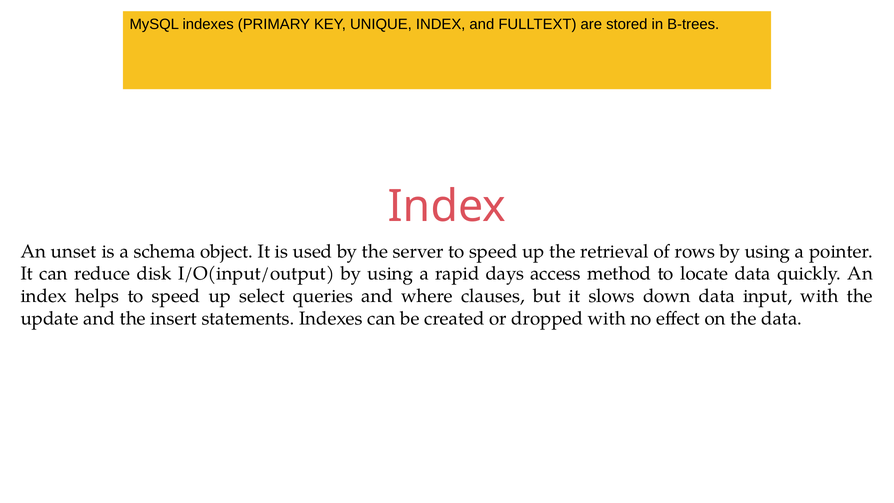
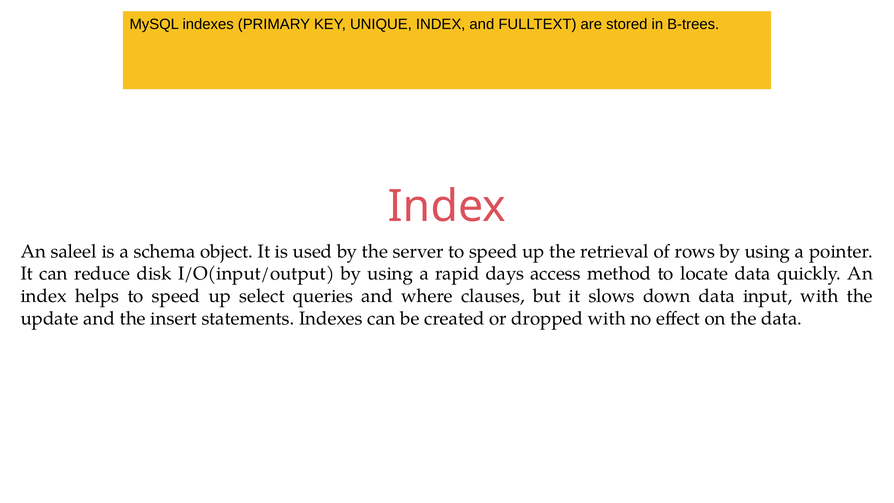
unset: unset -> saleel
